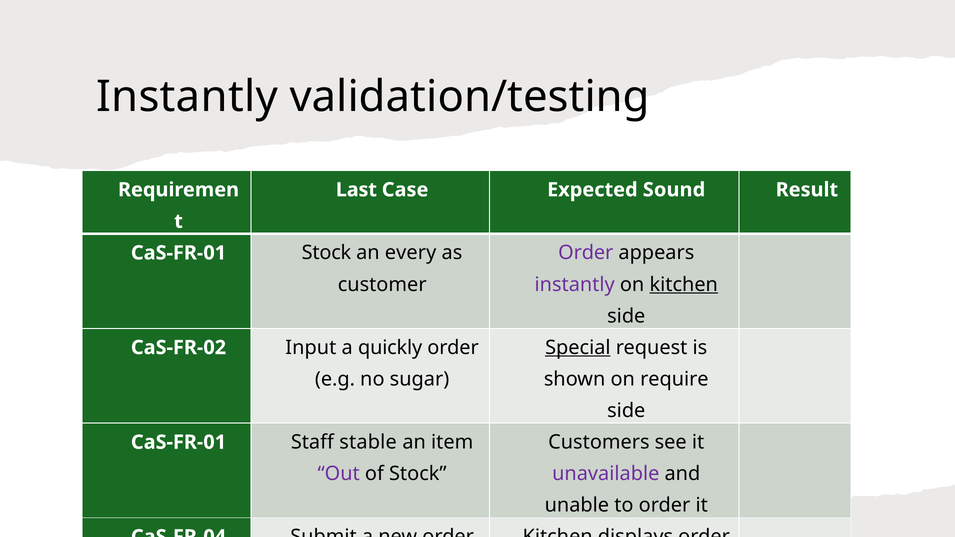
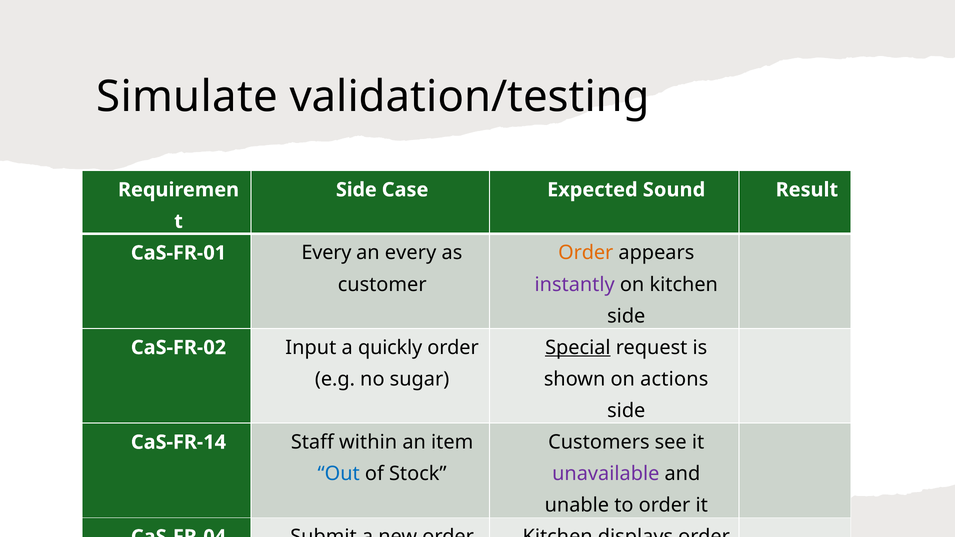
Instantly at (187, 97): Instantly -> Simulate
Last at (356, 190): Last -> Side
Order at (586, 253) colour: purple -> orange
CaS-FR-01 Stock: Stock -> Every
kitchen at (684, 285) underline: present -> none
require: require -> actions
CaS-FR-01 at (178, 442): CaS-FR-01 -> CaS-FR-14
stable: stable -> within
Out colour: purple -> blue
